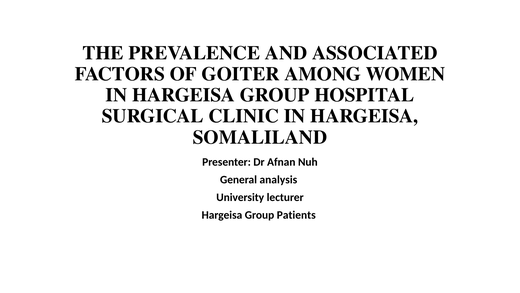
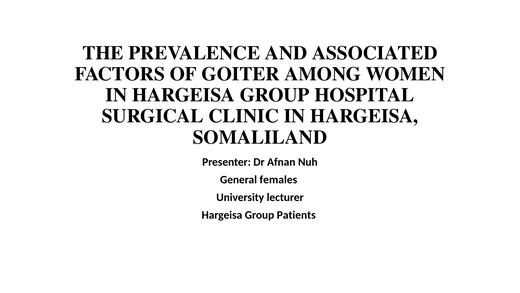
analysis: analysis -> females
